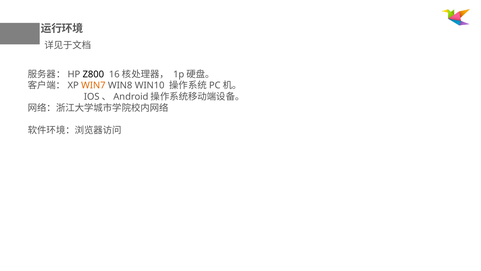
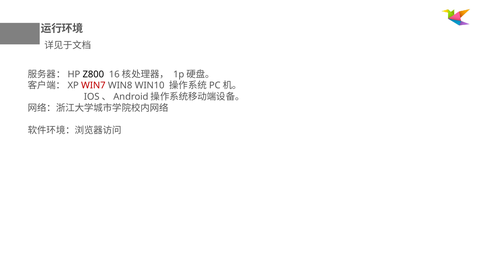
WIN7 colour: orange -> red
